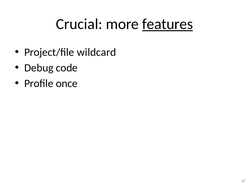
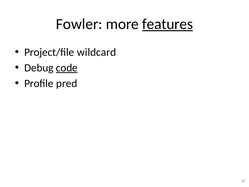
Crucial: Crucial -> Fowler
code underline: none -> present
once: once -> pred
